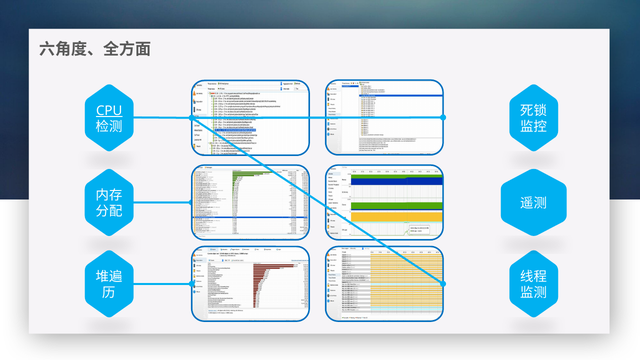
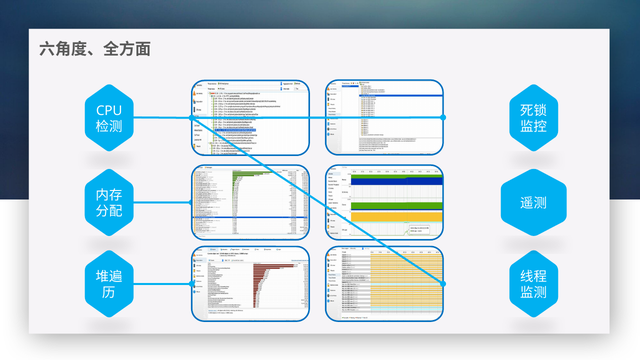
CPU underline: present -> none
